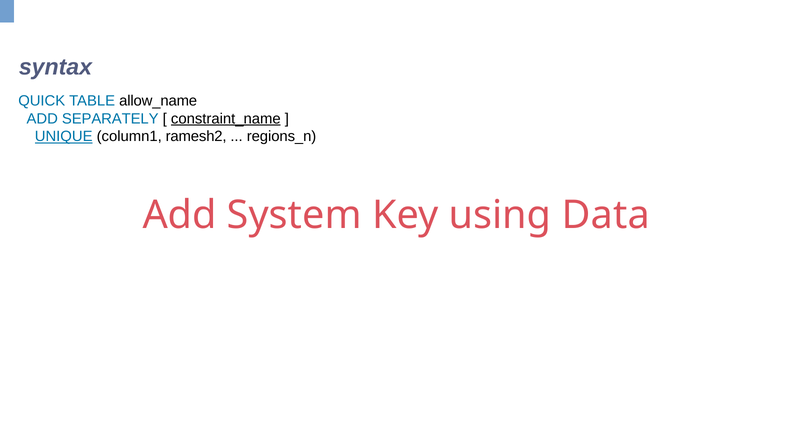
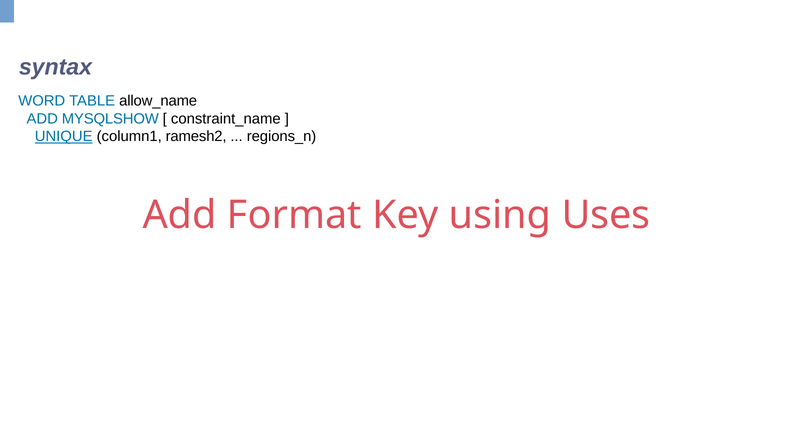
QUICK: QUICK -> WORD
SEPARATELY: SEPARATELY -> MYSQLSHOW
constraint_name underline: present -> none
System: System -> Format
Data: Data -> Uses
